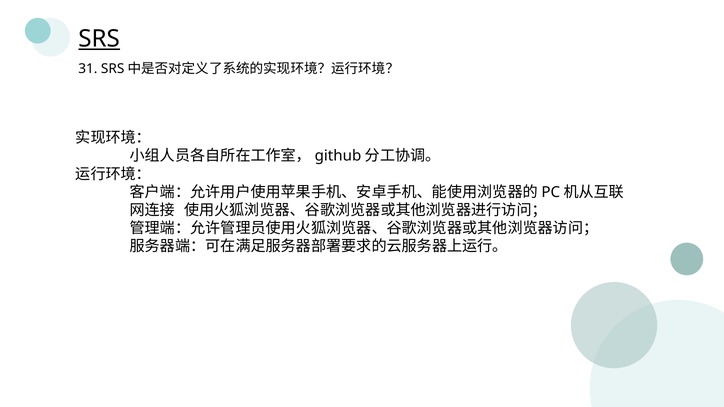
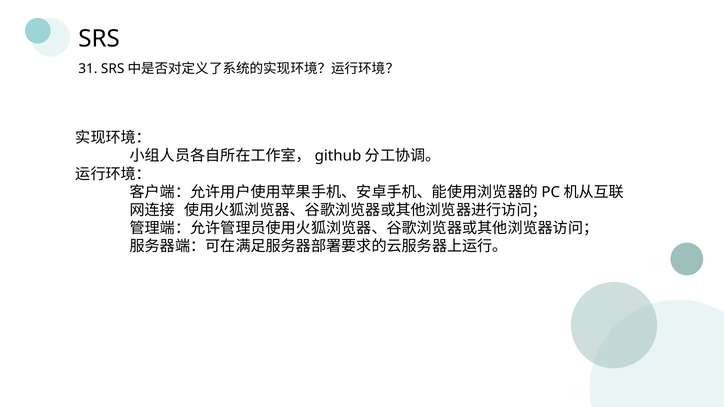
SRS underline: present -> none
